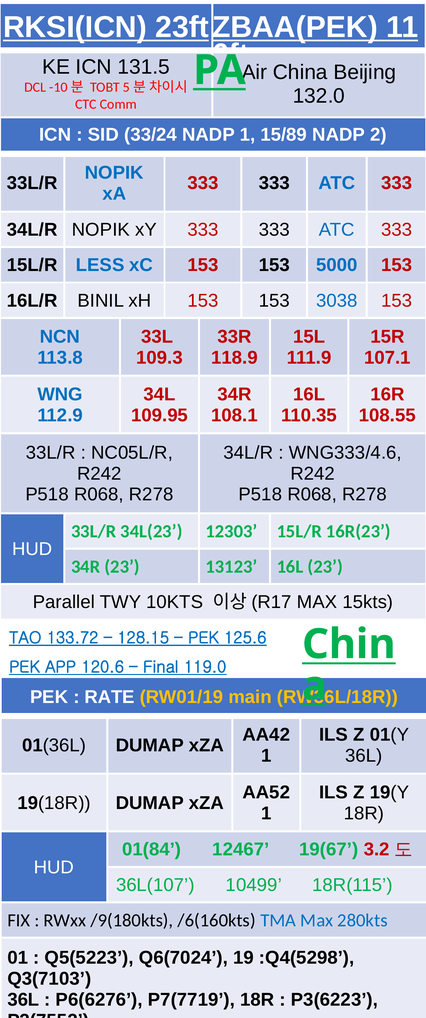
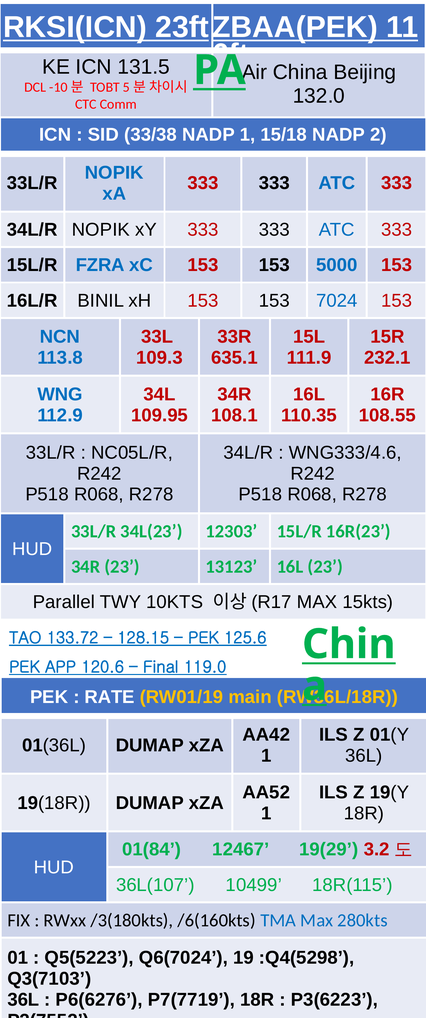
33/24: 33/24 -> 33/38
15/89: 15/89 -> 15/18
LESS: LESS -> FZRA
3038: 3038 -> 7024
118.9: 118.9 -> 635.1
107.1: 107.1 -> 232.1
19(67: 19(67 -> 19(29
/9(180kts: /9(180kts -> /3(180kts
